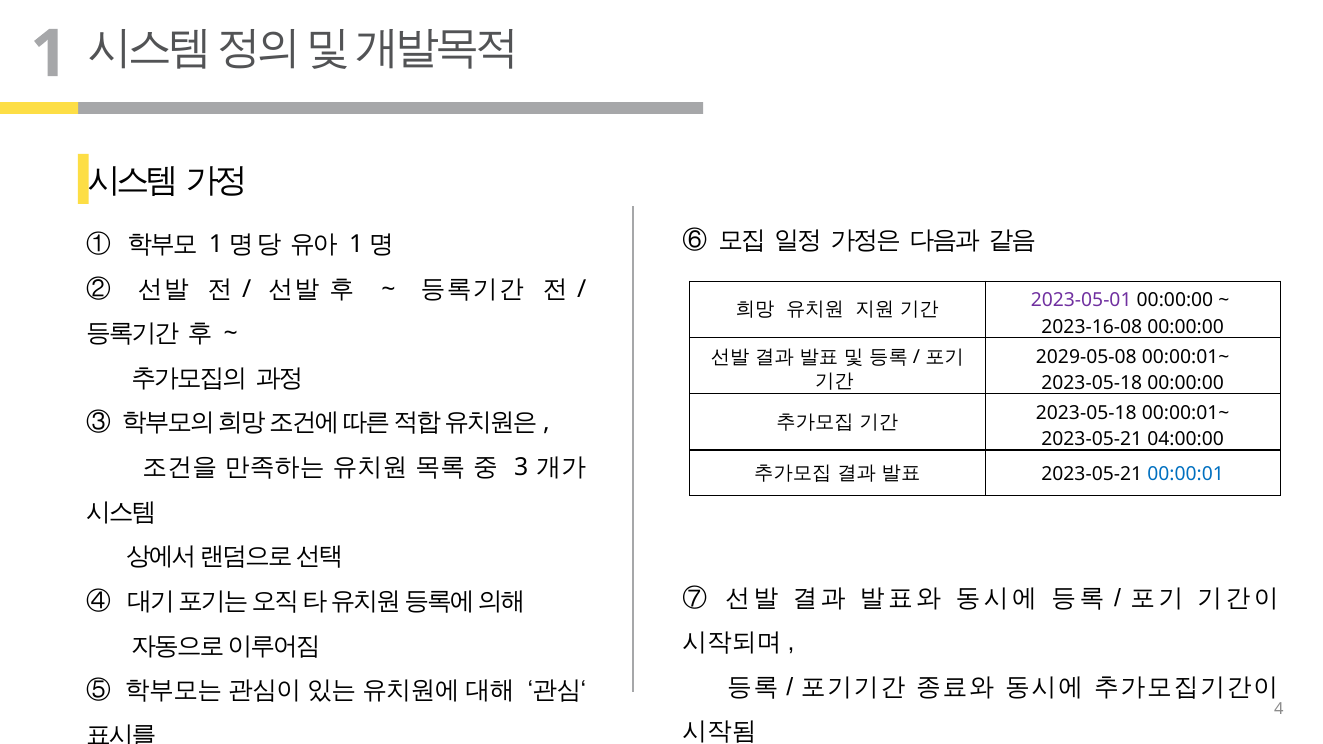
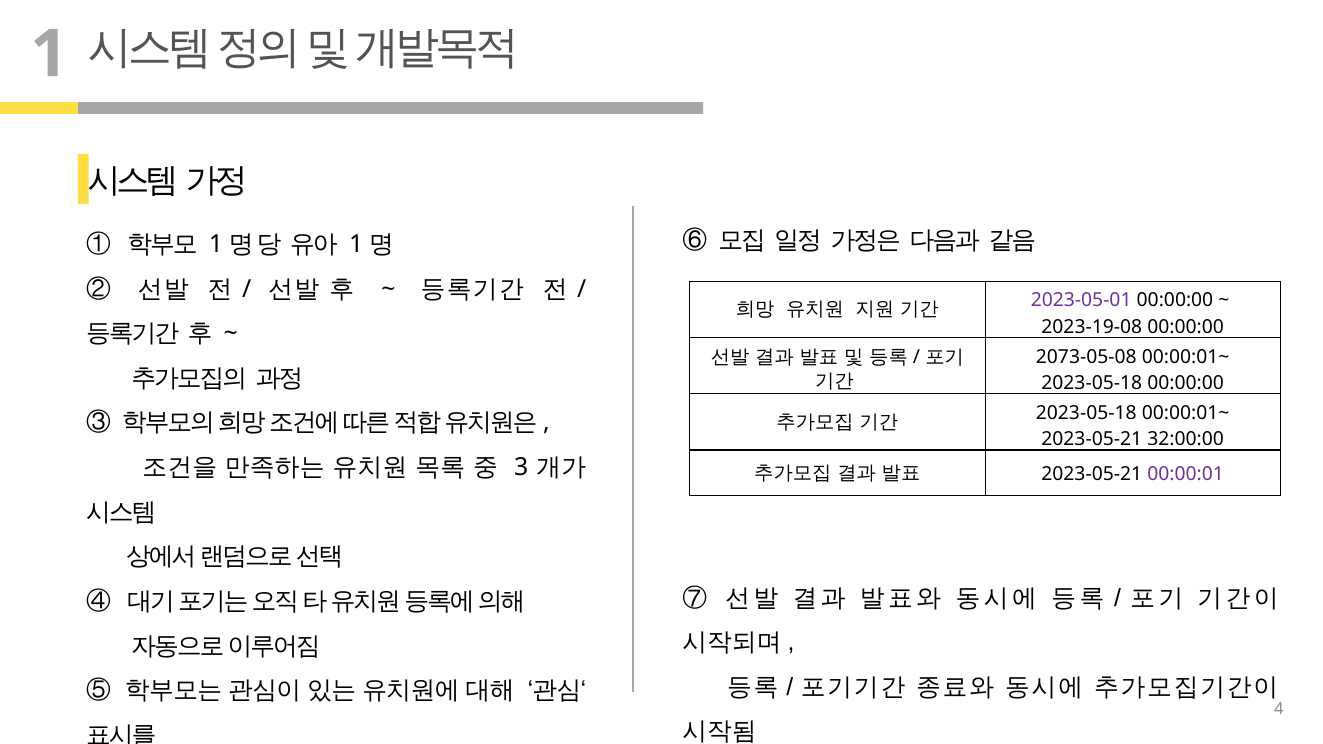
2023-16-08: 2023-16-08 -> 2023-19-08
2029-05-08: 2029-05-08 -> 2073-05-08
04:00:00: 04:00:00 -> 32:00:00
00:00:01 colour: blue -> purple
